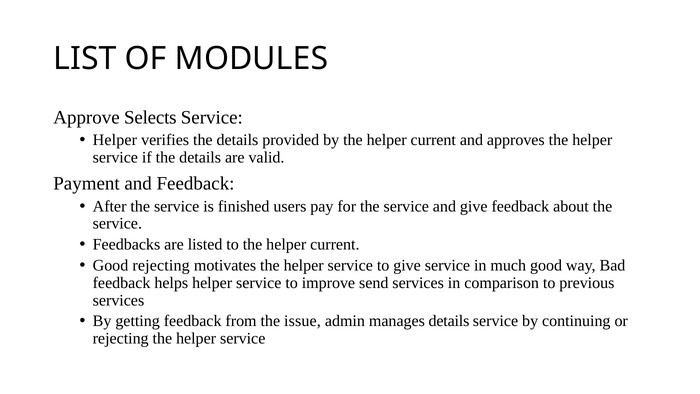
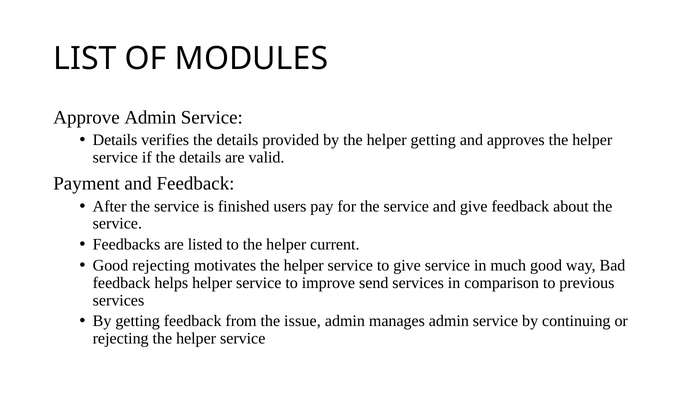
Approve Selects: Selects -> Admin
Helper at (115, 140): Helper -> Details
by the helper current: current -> getting
manages details: details -> admin
